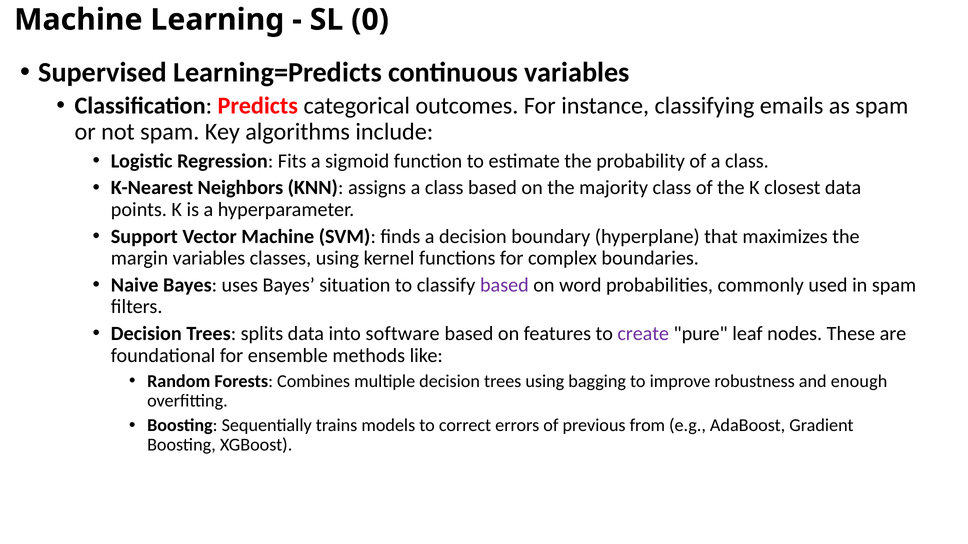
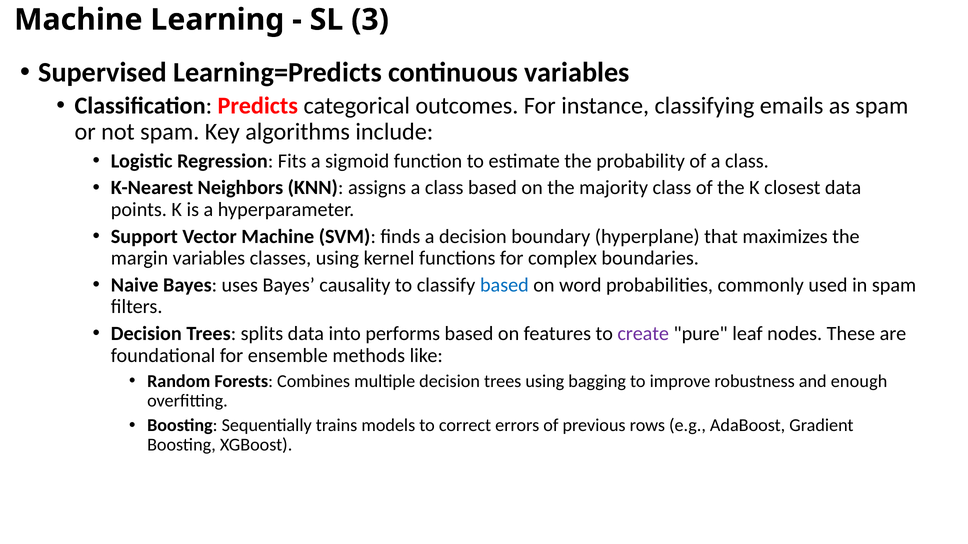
0: 0 -> 3
situation: situation -> causality
based at (504, 285) colour: purple -> blue
software: software -> performs
from: from -> rows
